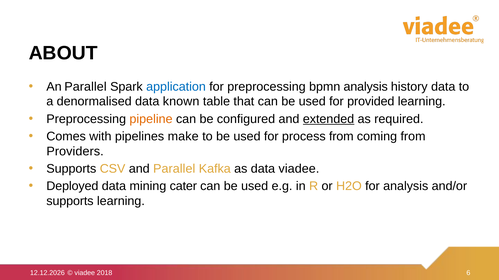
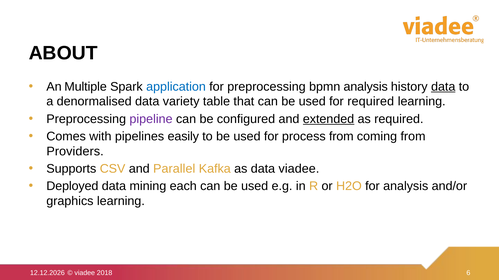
An Parallel: Parallel -> Multiple
data at (443, 87) underline: none -> present
known: known -> variety
for provided: provided -> required
pipeline colour: orange -> purple
make: make -> easily
cater: cater -> each
supports at (70, 202): supports -> graphics
